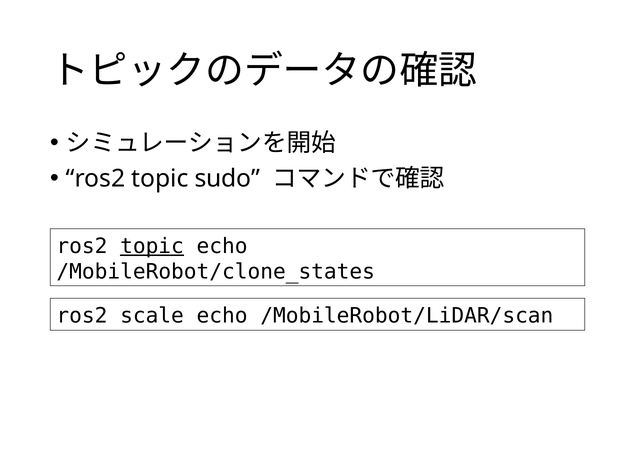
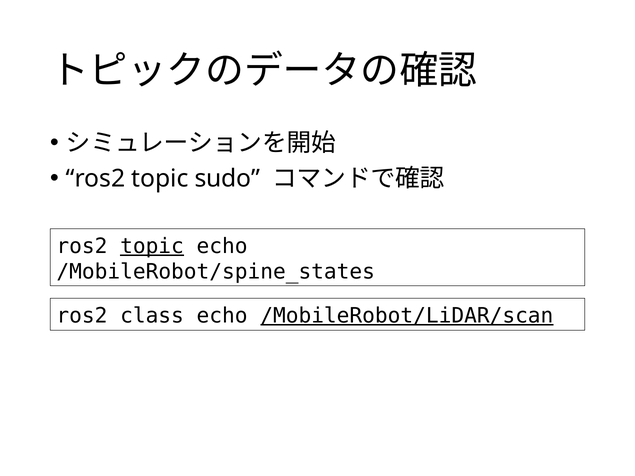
/MobileRobot/clone_states: /MobileRobot/clone_states -> /MobileRobot/spine_states
scale: scale -> class
/MobileRobot/LiDAR/scan underline: none -> present
